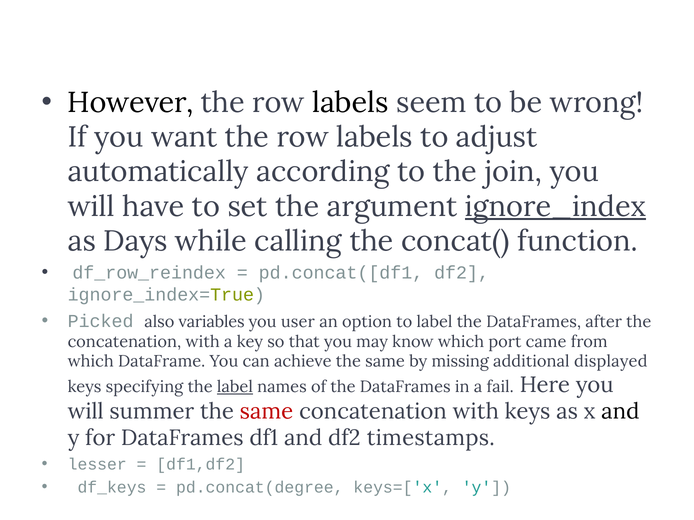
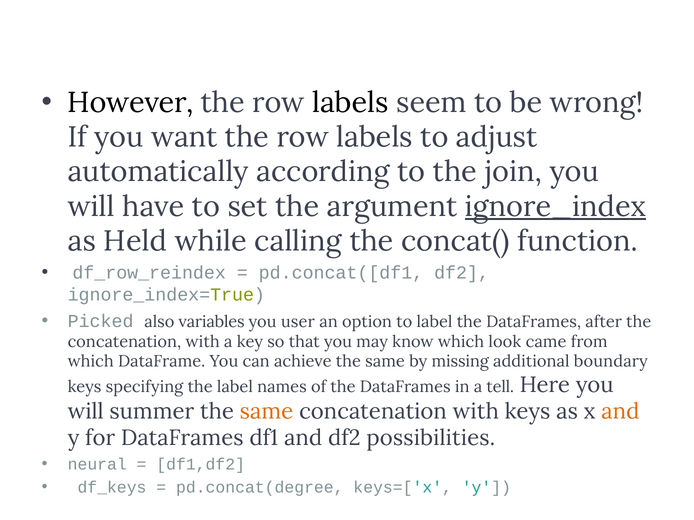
Days: Days -> Held
port: port -> look
displayed: displayed -> boundary
label at (235, 387) underline: present -> none
fail: fail -> tell
same at (266, 412) colour: red -> orange
and at (620, 412) colour: black -> orange
timestamps: timestamps -> possibilities
lesser: lesser -> neural
